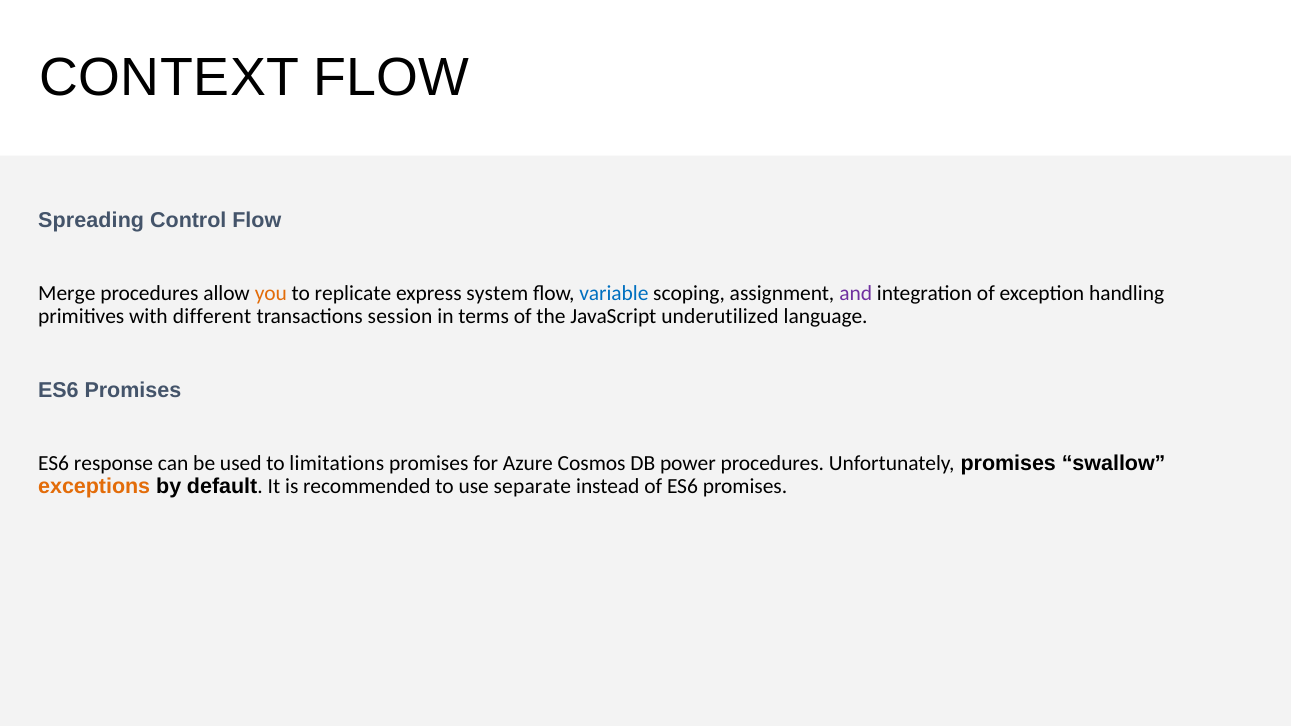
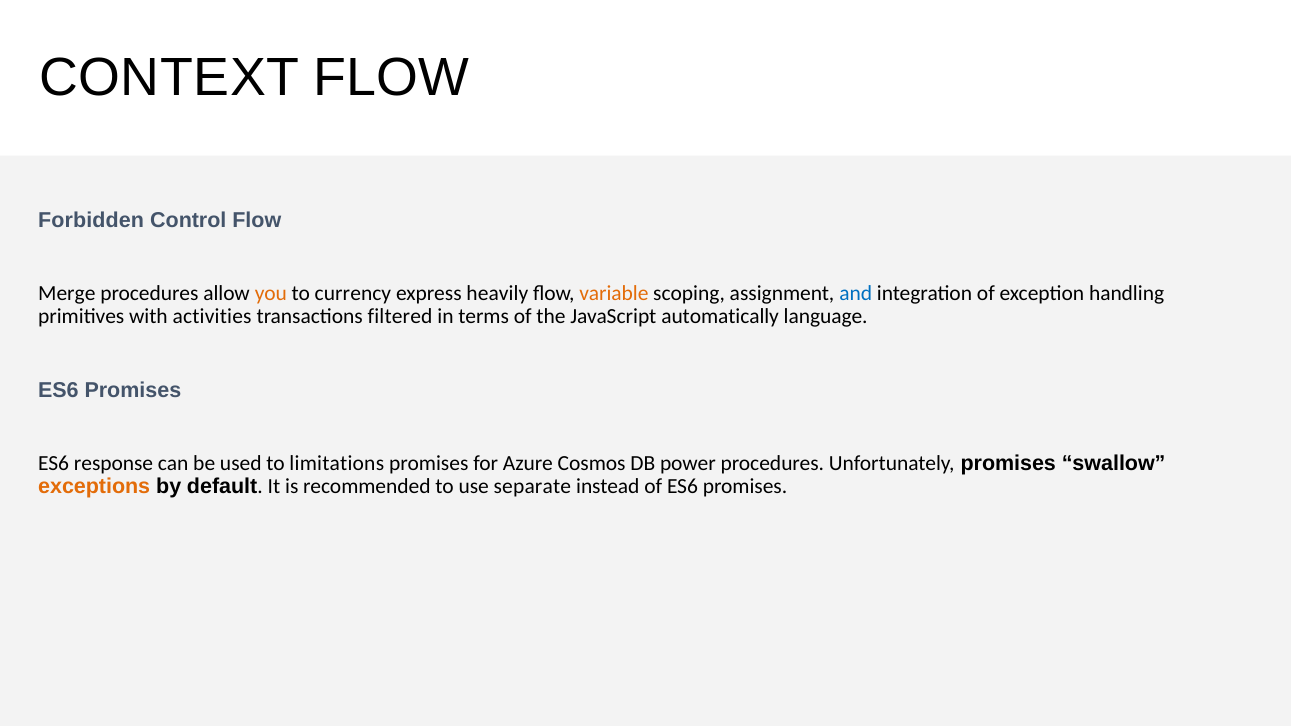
Spreading: Spreading -> Forbidden
replicate: replicate -> currency
system: system -> heavily
variable colour: blue -> orange
and colour: purple -> blue
different: different -> activities
session: session -> filtered
underutilized: underutilized -> automatically
